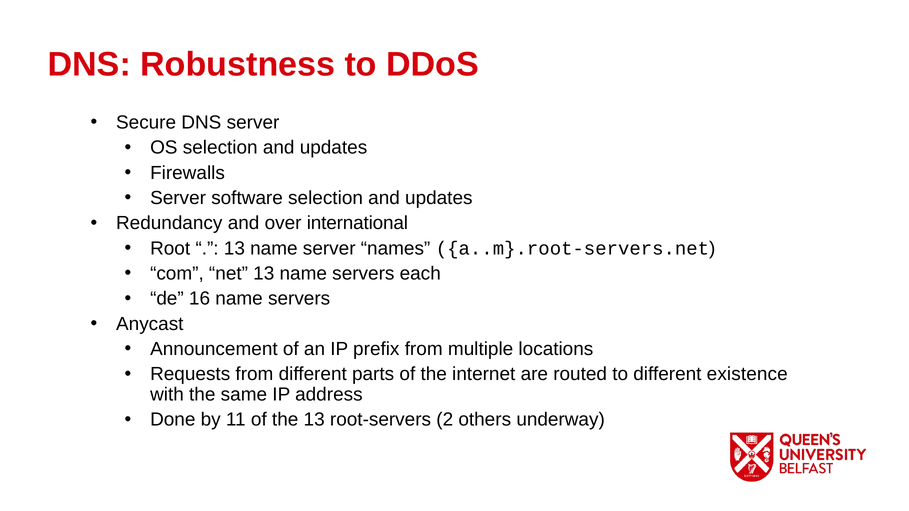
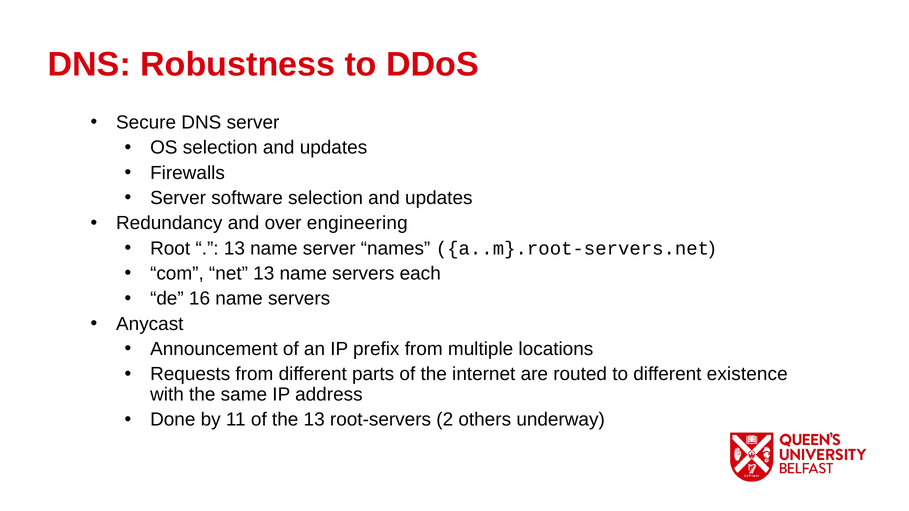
international: international -> engineering
